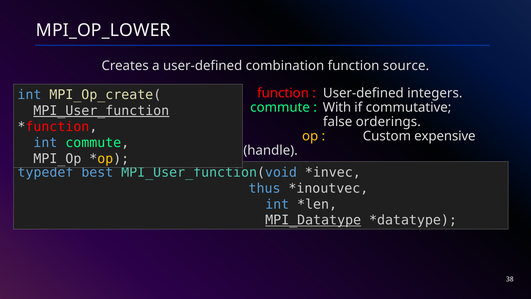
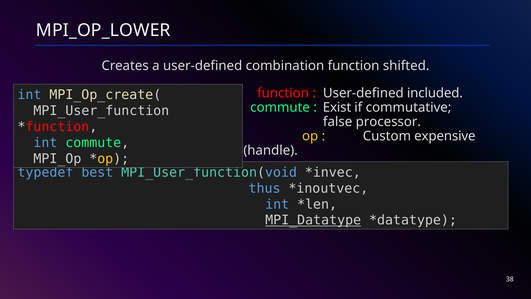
source: source -> shifted
integers: integers -> included
With: With -> Exist
MPI_User_function underline: present -> none
orderings: orderings -> processor
